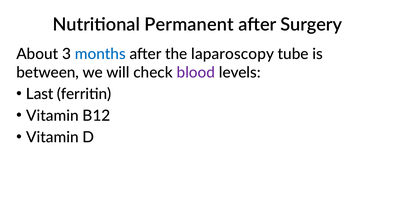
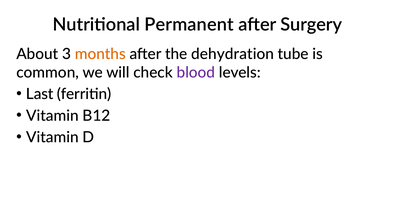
months colour: blue -> orange
laparoscopy: laparoscopy -> dehydration
between: between -> common
